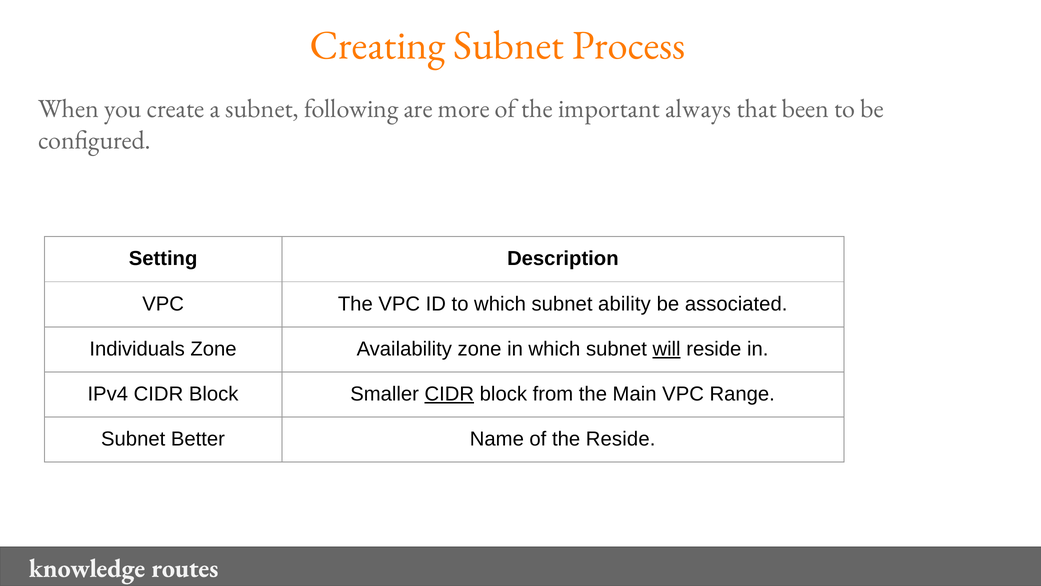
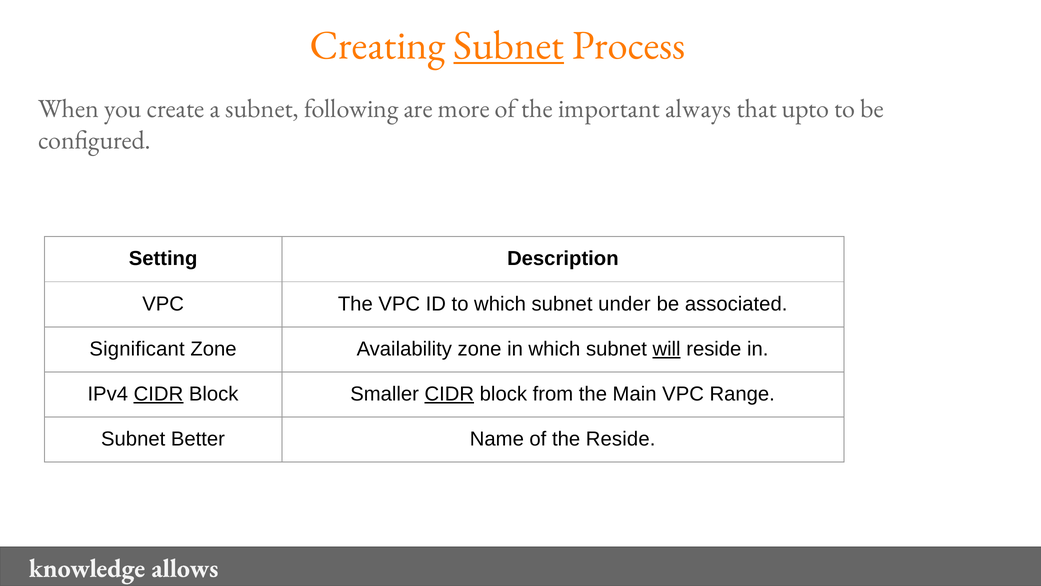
Subnet at (509, 46) underline: none -> present
been: been -> upto
ability: ability -> under
Individuals: Individuals -> Significant
CIDR at (158, 394) underline: none -> present
routes: routes -> allows
